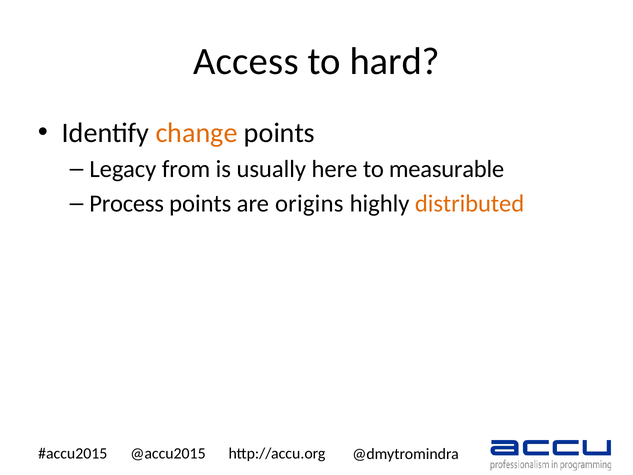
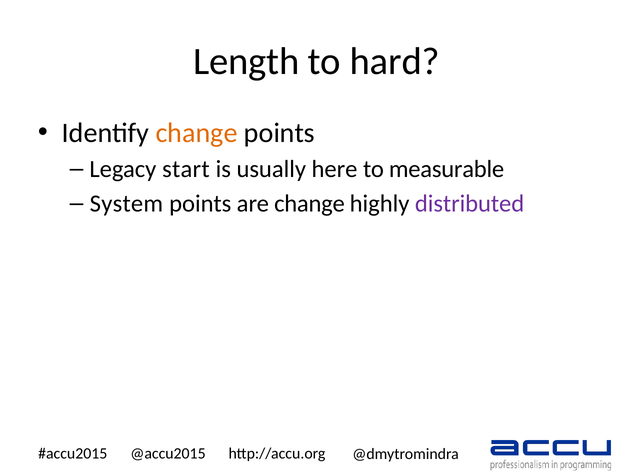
Access: Access -> Length
from: from -> start
Process: Process -> System
are origins: origins -> change
distributed colour: orange -> purple
